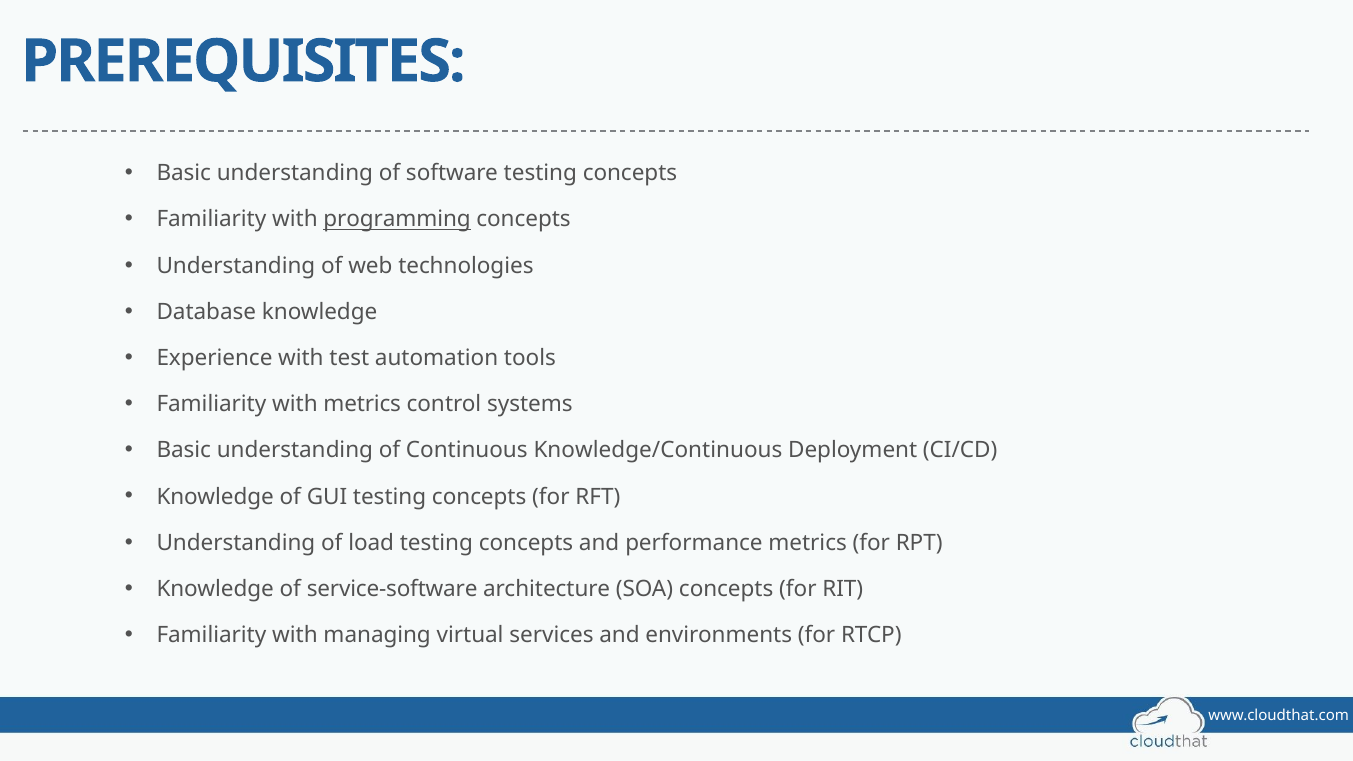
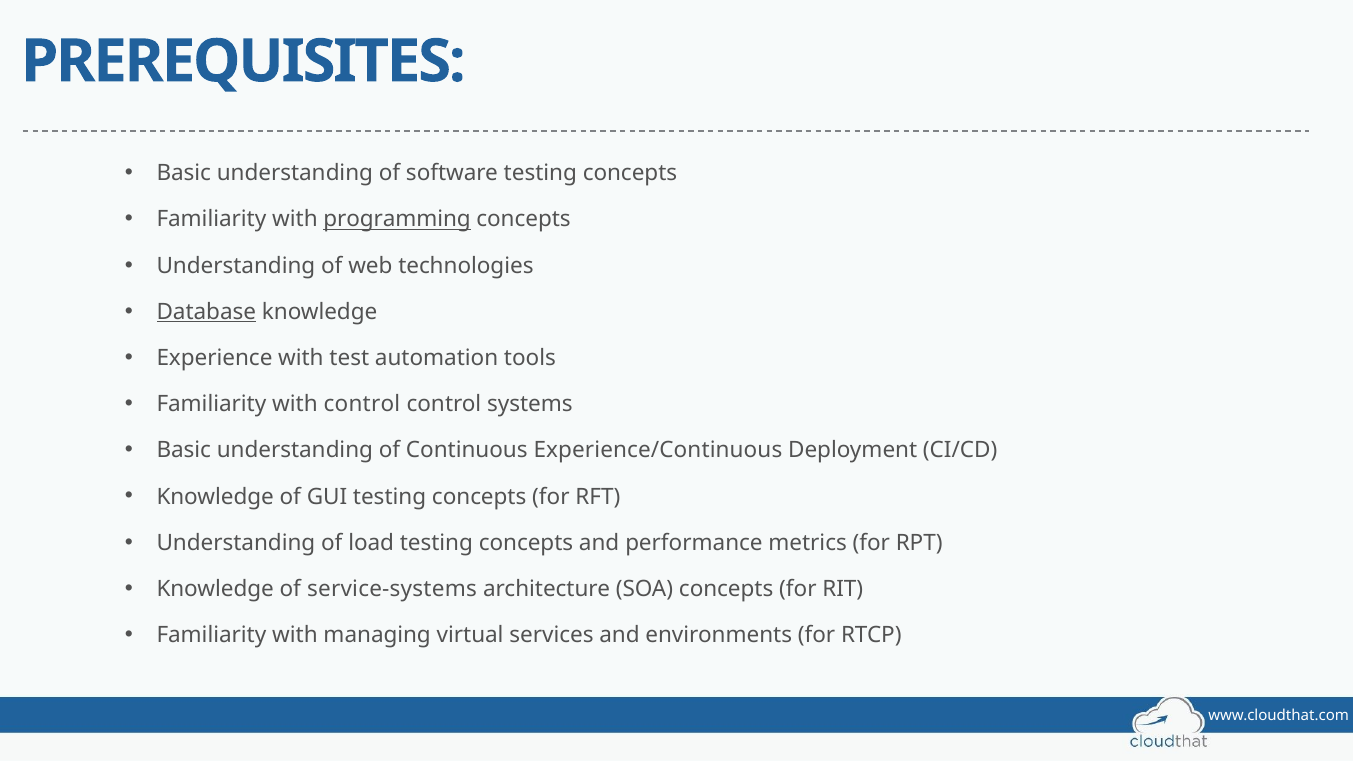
Database underline: none -> present
with metrics: metrics -> control
Knowledge/Continuous: Knowledge/Continuous -> Experience/Continuous
service-software: service-software -> service-systems
